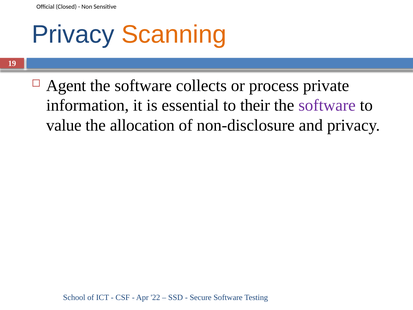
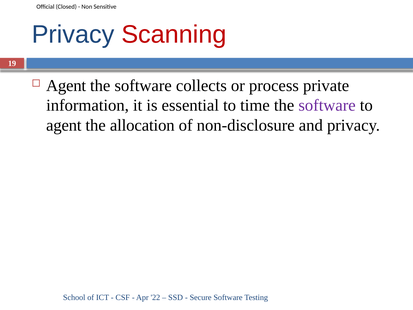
Scanning colour: orange -> red
their: their -> time
value at (64, 125): value -> agent
